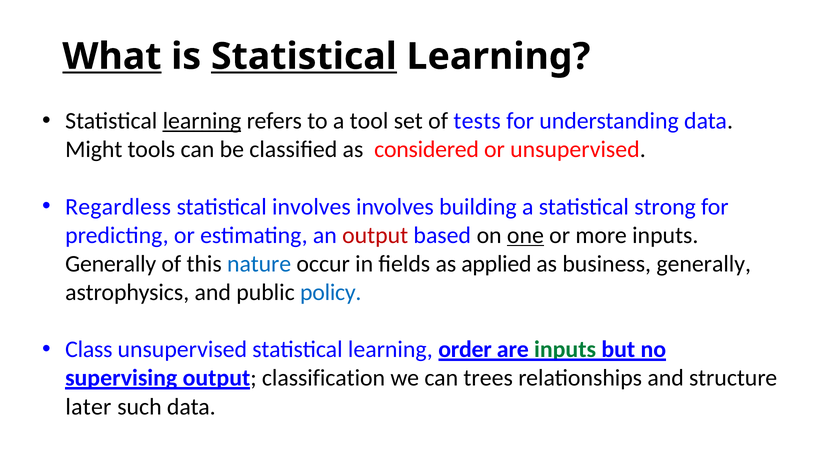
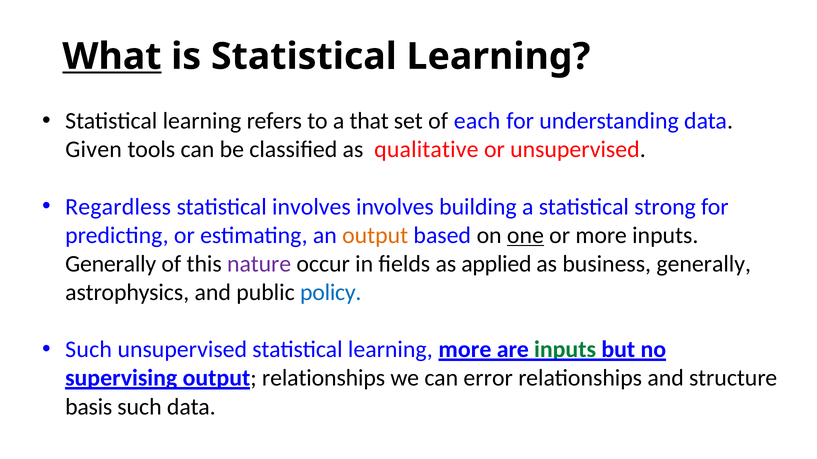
Statistical at (304, 57) underline: present -> none
learning at (202, 121) underline: present -> none
tool: tool -> that
tests: tests -> each
Might: Might -> Given
considered: considered -> qualitative
output at (375, 236) colour: red -> orange
nature colour: blue -> purple
Class at (89, 350): Class -> Such
learning order: order -> more
output classification: classification -> relationships
trees: trees -> error
later: later -> basis
